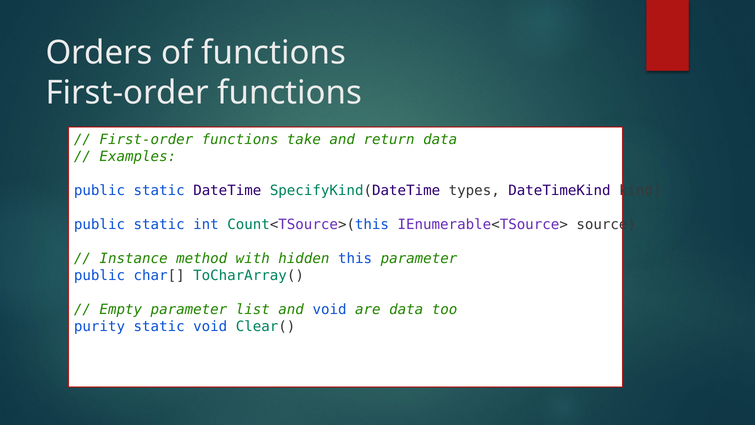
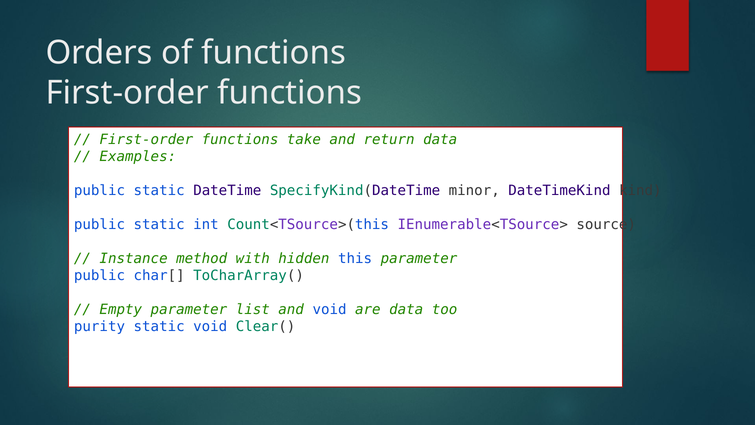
types: types -> minor
